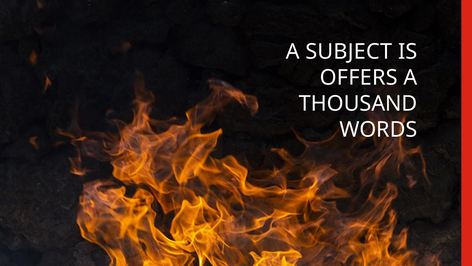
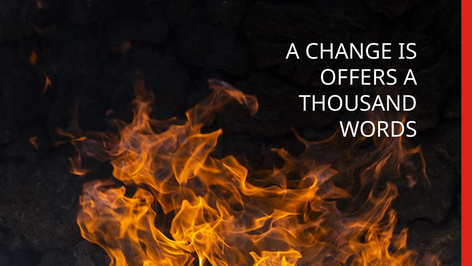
SUBJECT: SUBJECT -> CHANGE
